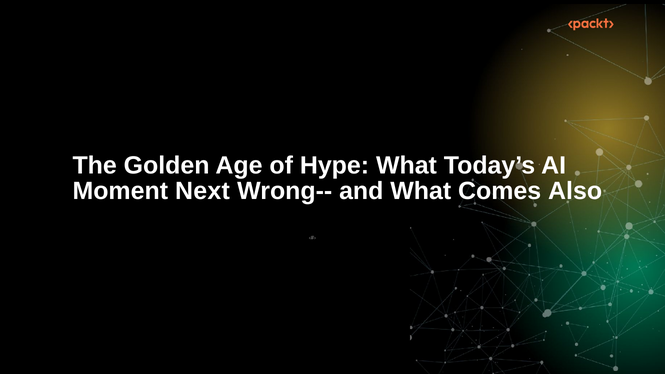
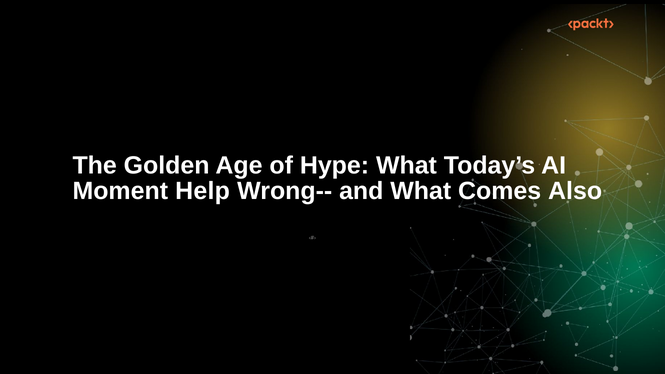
Next: Next -> Help
